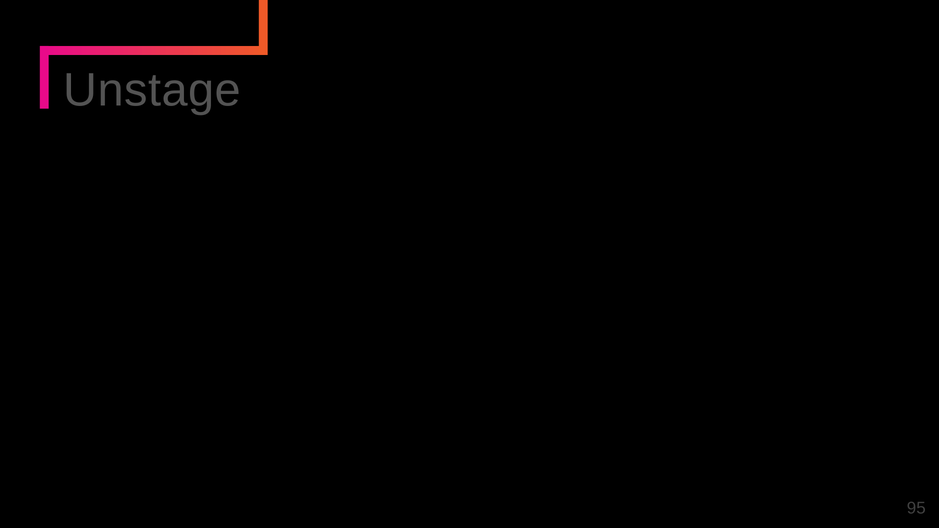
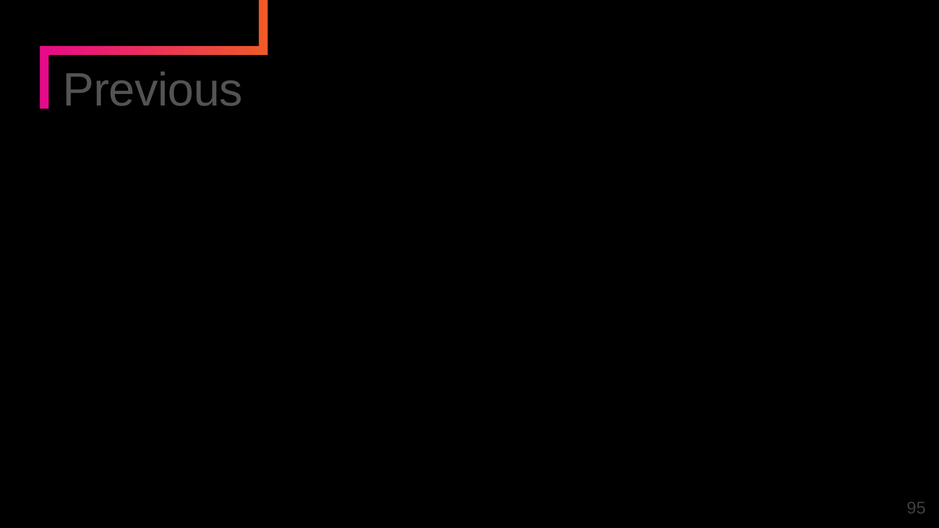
Unstage: Unstage -> Previous
